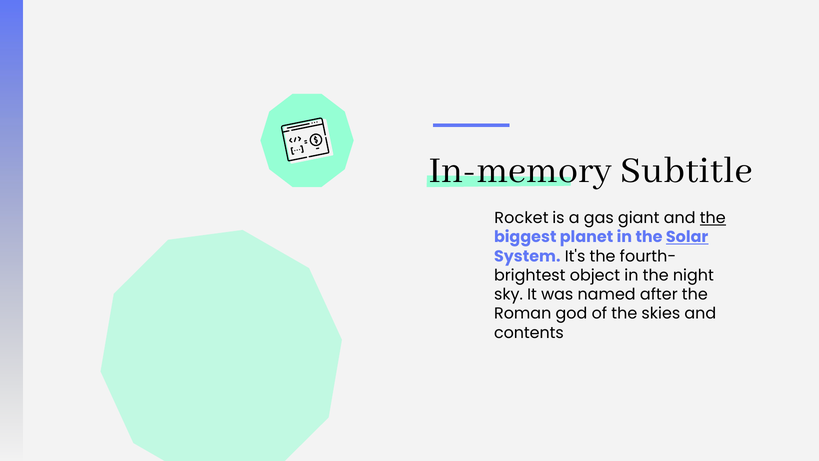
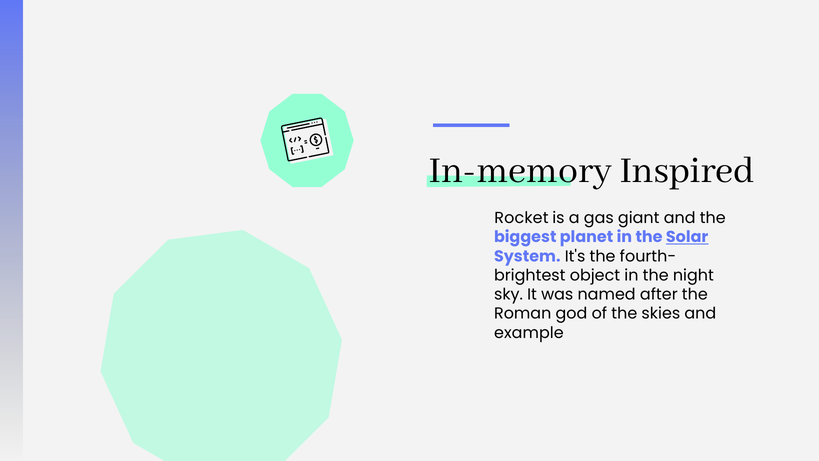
Subtitle: Subtitle -> Inspired
the at (713, 218) underline: present -> none
contents: contents -> example
